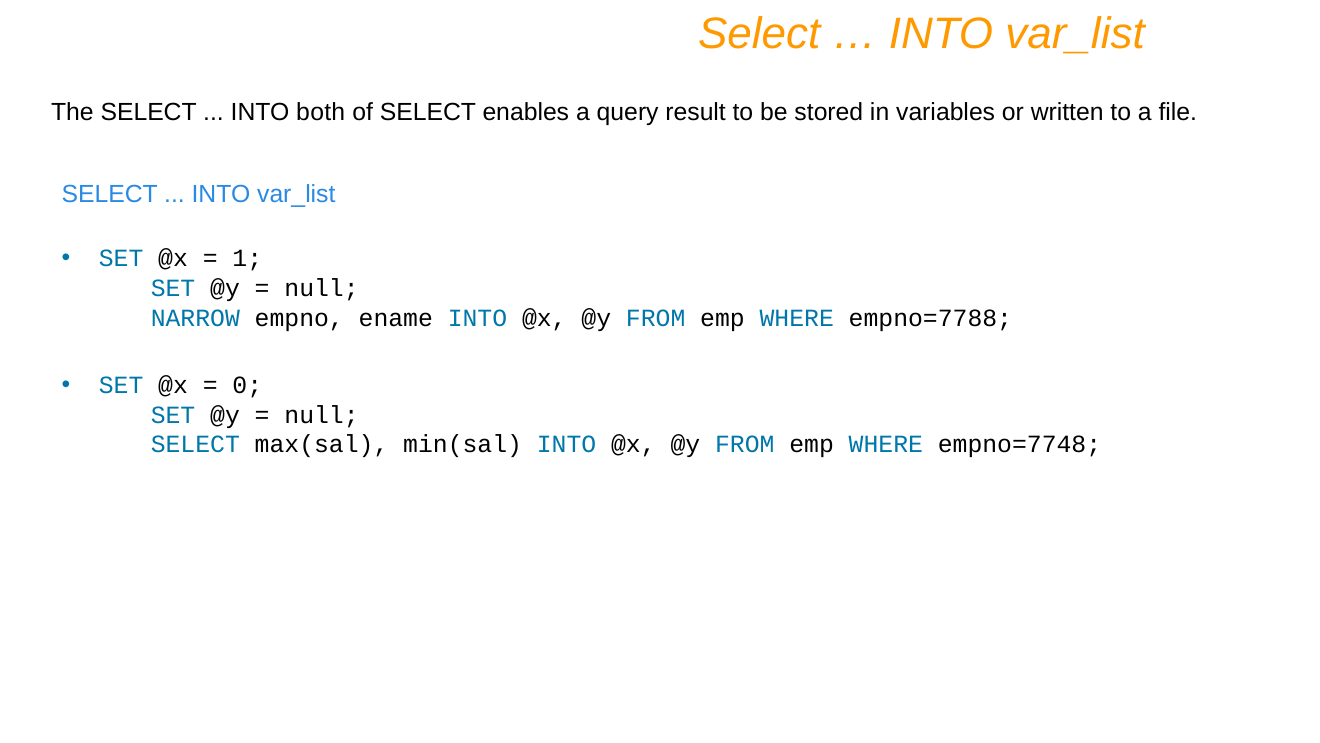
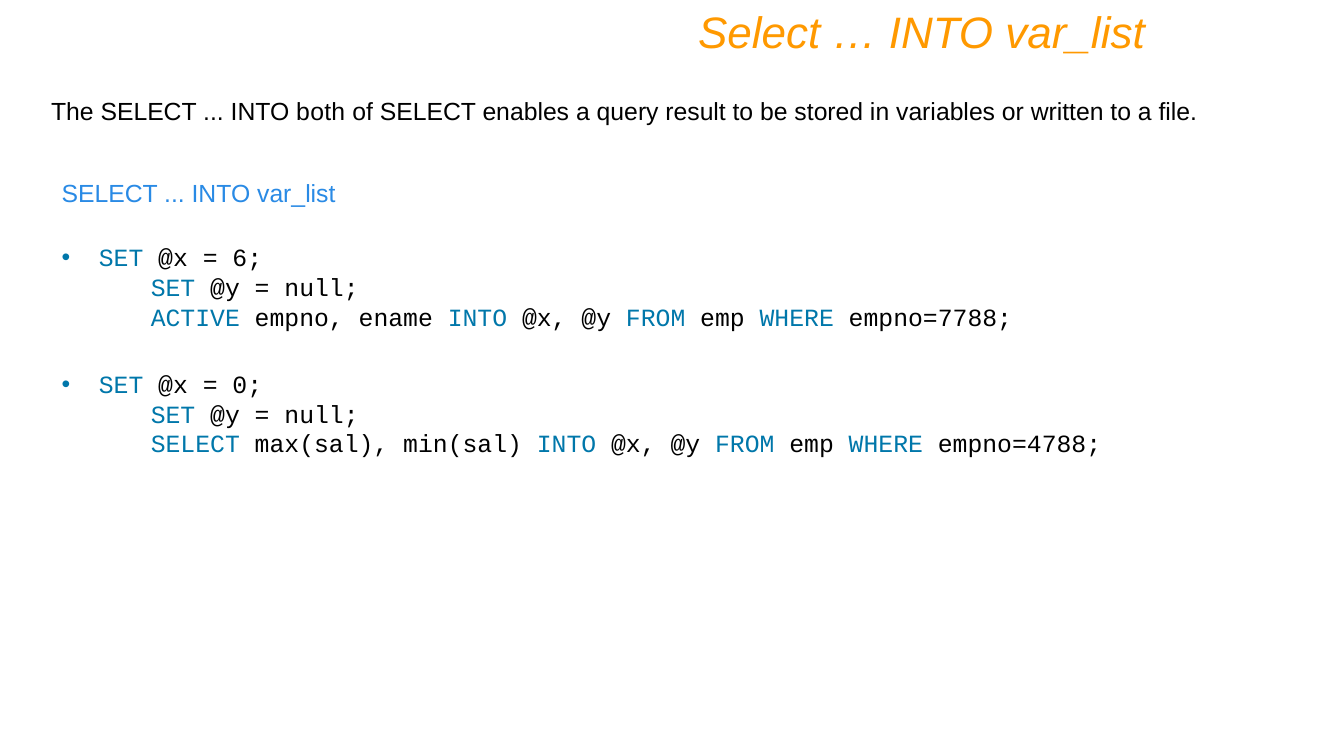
1: 1 -> 6
NARROW: NARROW -> ACTIVE
empno=7748: empno=7748 -> empno=4788
